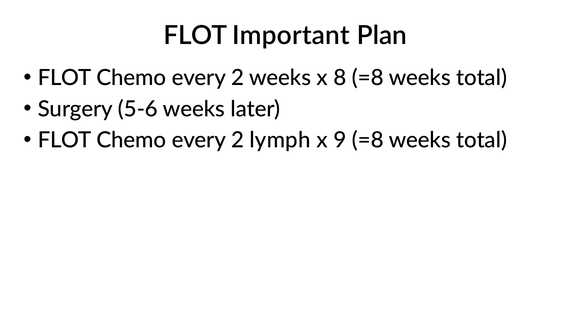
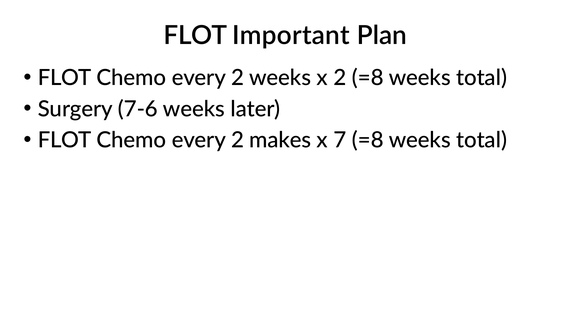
x 8: 8 -> 2
5-6: 5-6 -> 7-6
lymph: lymph -> makes
9: 9 -> 7
